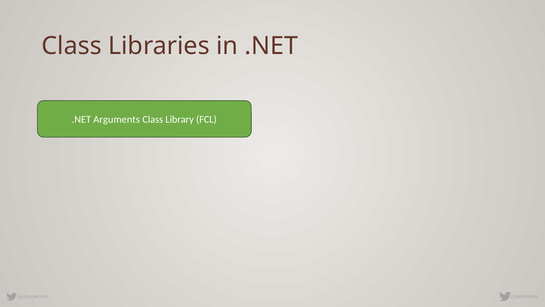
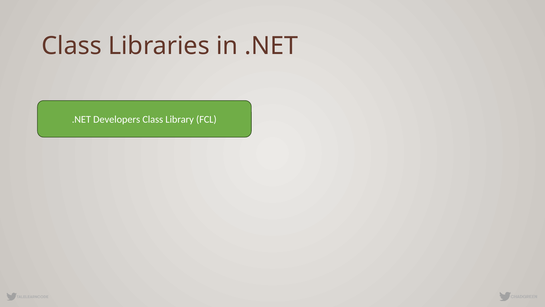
Arguments: Arguments -> Developers
